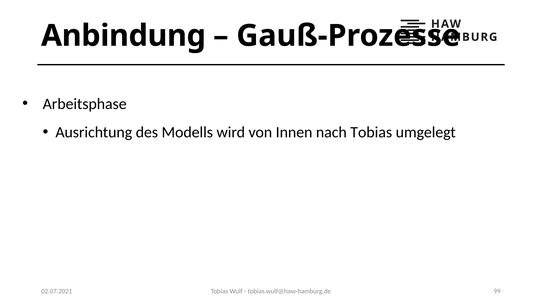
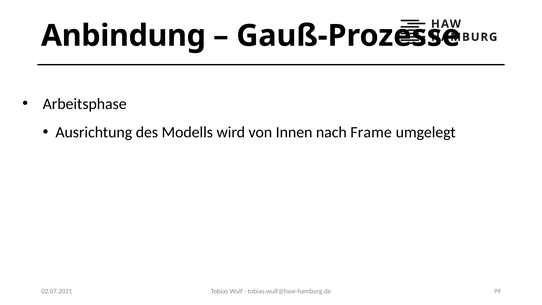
nach Tobias: Tobias -> Frame
